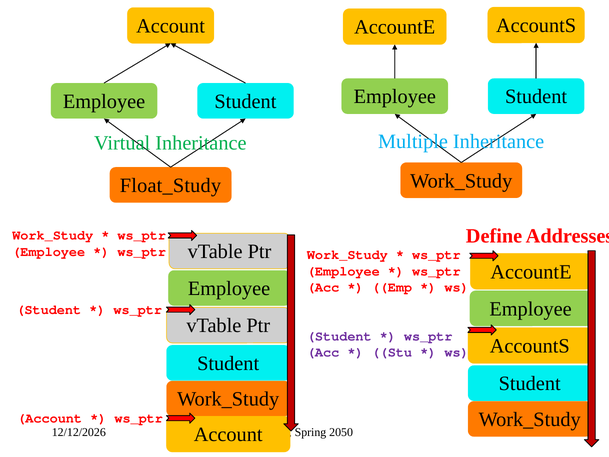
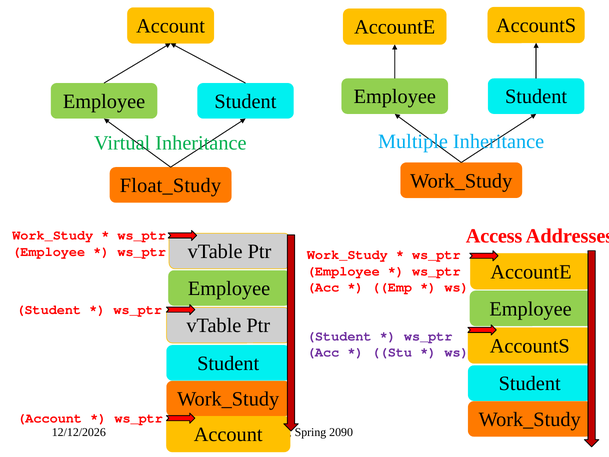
Define: Define -> Access
2050: 2050 -> 2090
